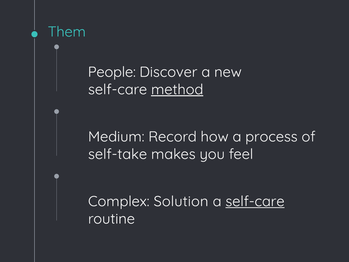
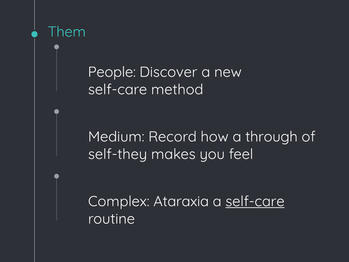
method underline: present -> none
process: process -> through
self-take: self-take -> self-they
Solution: Solution -> Ataraxia
